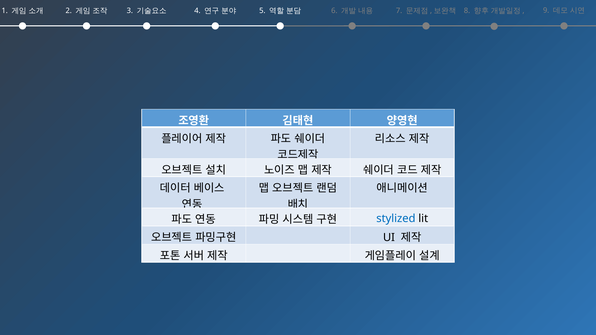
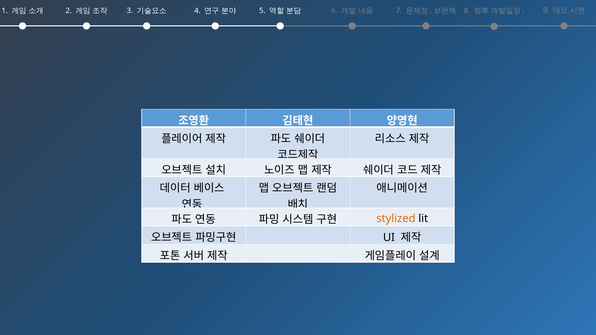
stylized colour: blue -> orange
